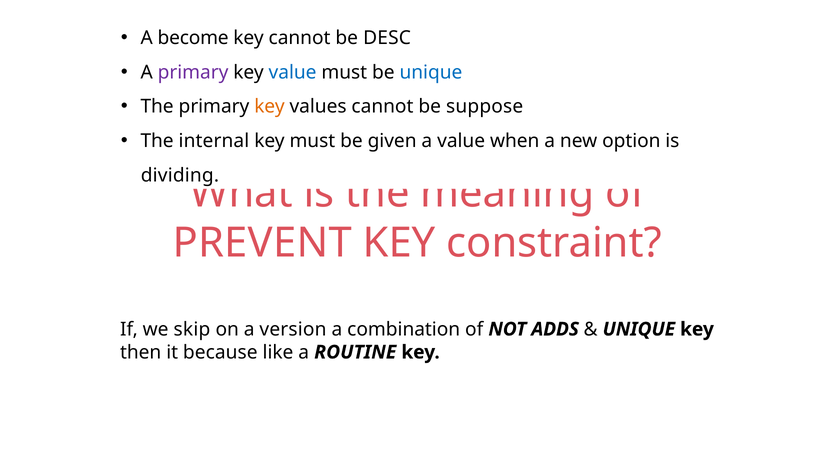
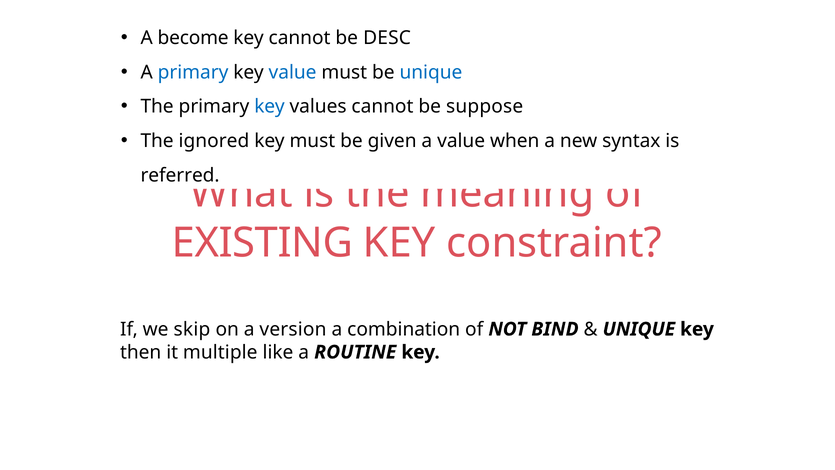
primary at (193, 72) colour: purple -> blue
key at (270, 107) colour: orange -> blue
internal: internal -> ignored
option: option -> syntax
dividing: dividing -> referred
PREVENT: PREVENT -> EXISTING
ADDS: ADDS -> BIND
because: because -> multiple
